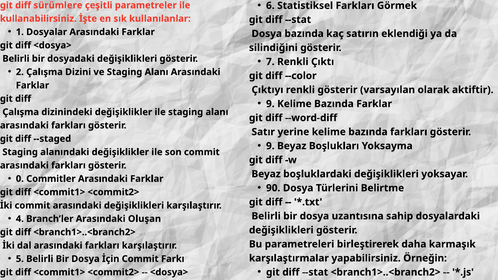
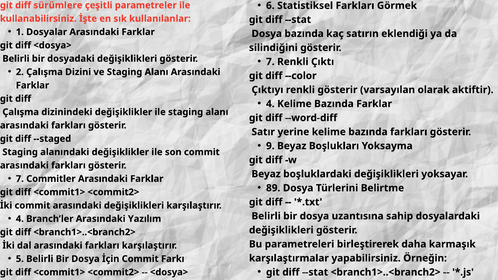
9 at (270, 104): 9 -> 4
0 at (20, 179): 0 -> 7
90: 90 -> 89
Oluşan: Oluşan -> Yazılım
